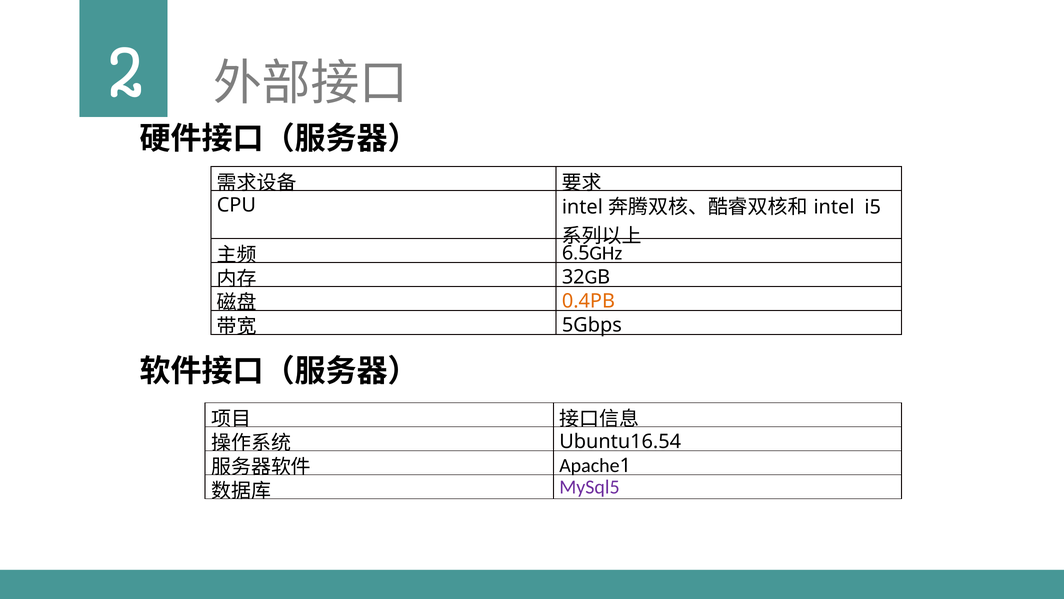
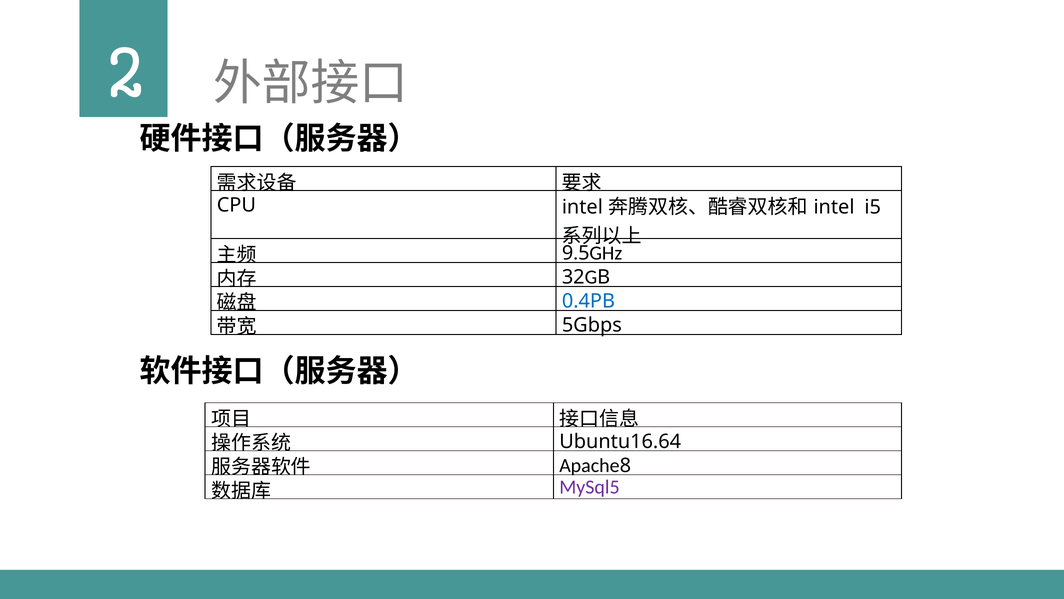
6: 6 -> 9
0.4PB colour: orange -> blue
Ubuntu16.54: Ubuntu16.54 -> Ubuntu16.64
1: 1 -> 8
